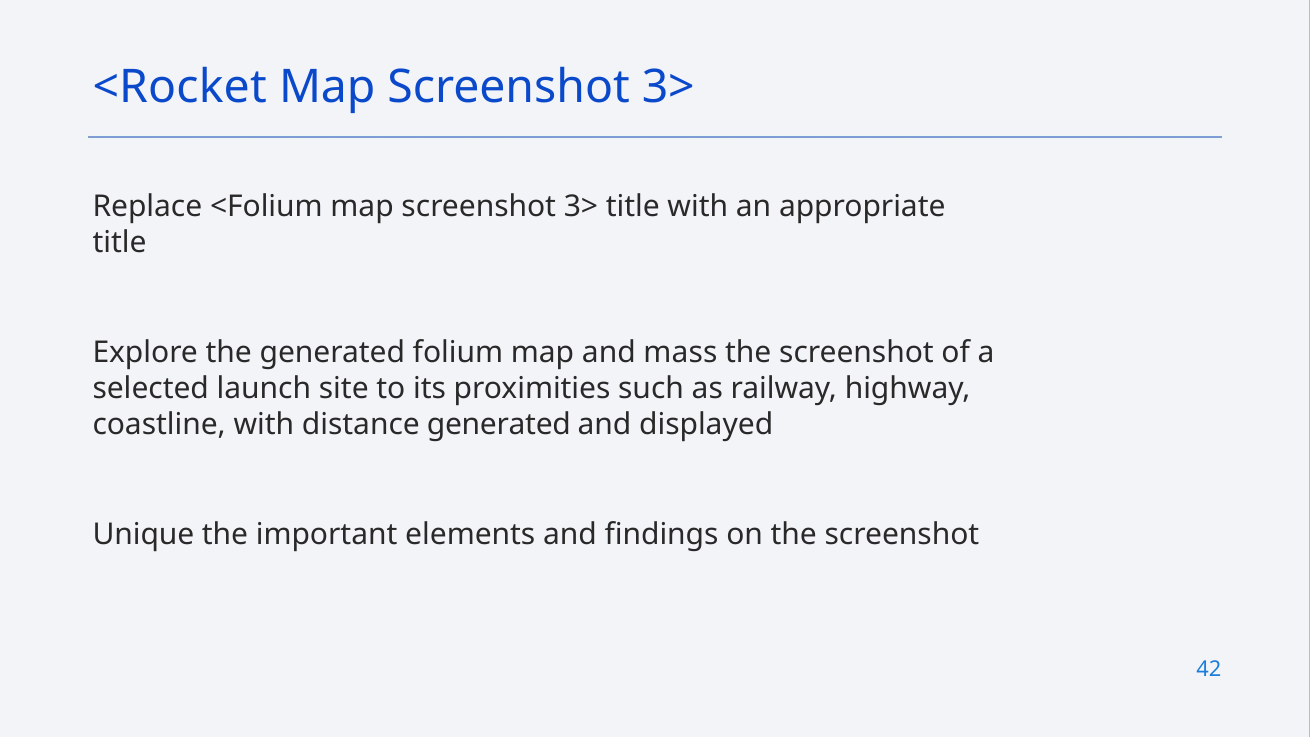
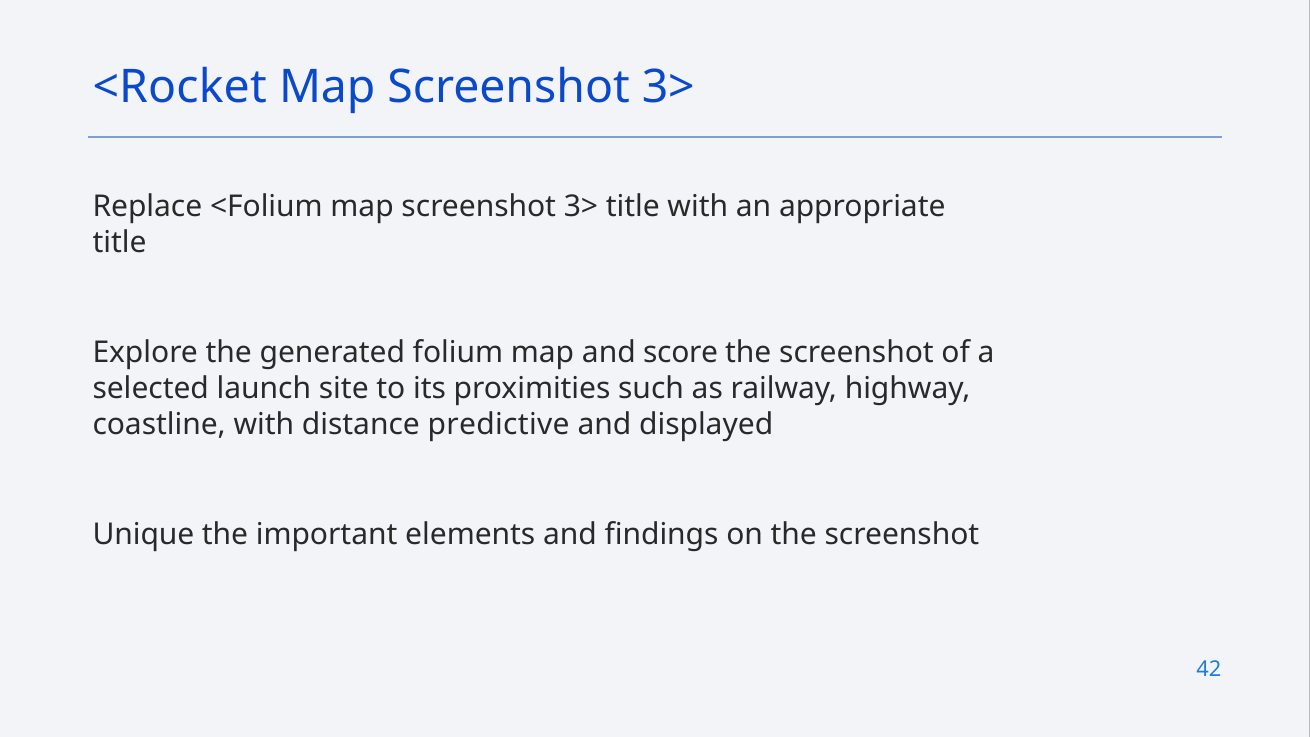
mass: mass -> score
distance generated: generated -> predictive
